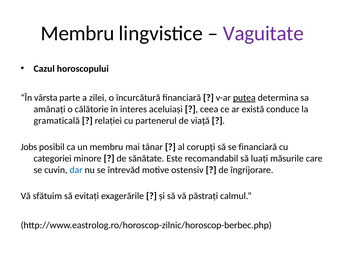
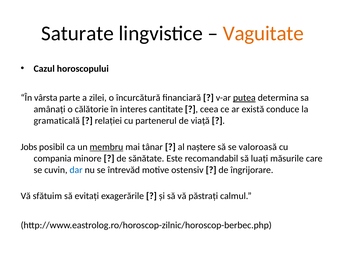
Membru at (78, 33): Membru -> Saturate
Vaguitate colour: purple -> orange
aceluiași: aceluiași -> cantitate
membru at (106, 147) underline: none -> present
corupți: corupți -> naștere
se financiară: financiară -> valoroasă
categoriei: categoriei -> compania
